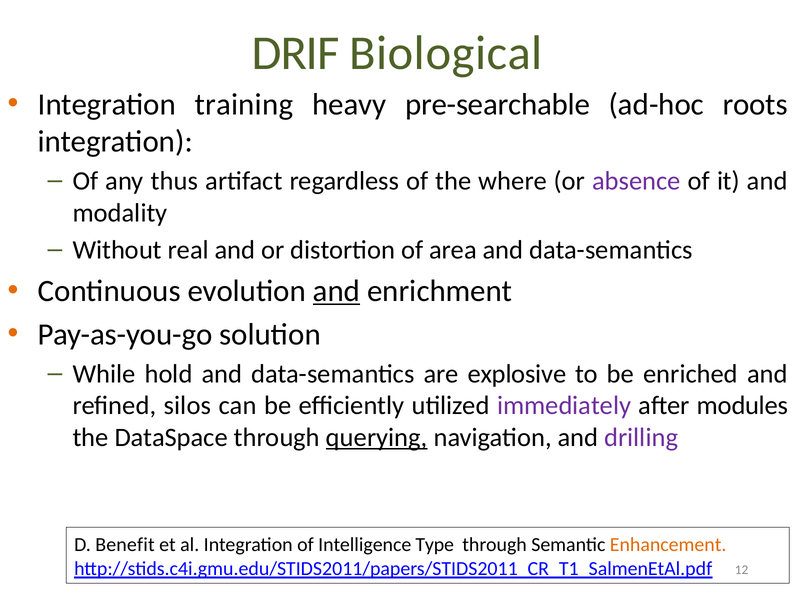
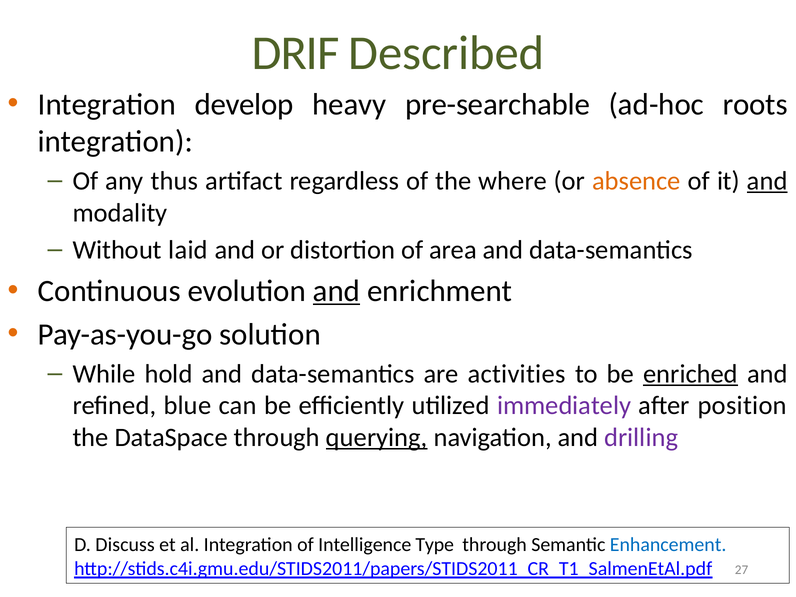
Biological: Biological -> Described
training: training -> develop
absence colour: purple -> orange
and at (767, 181) underline: none -> present
real: real -> laid
explosive: explosive -> activities
enriched underline: none -> present
silos: silos -> blue
modules: modules -> position
Benefit: Benefit -> Discuss
Enhancement colour: orange -> blue
12: 12 -> 27
